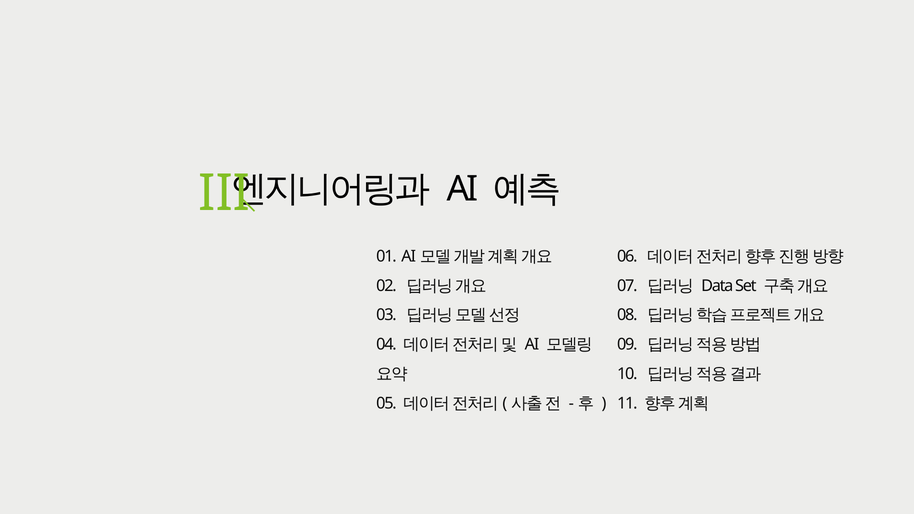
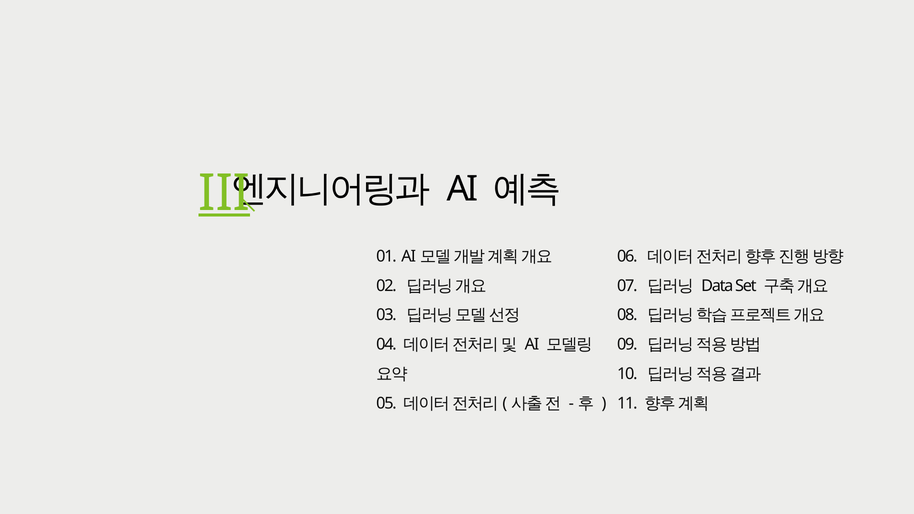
III underline: none -> present
